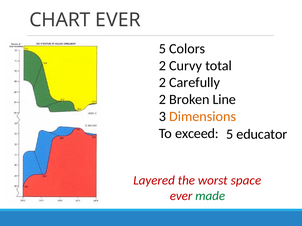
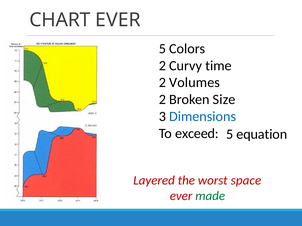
total: total -> time
Carefully: Carefully -> Volumes
Line: Line -> Size
Dimensions colour: orange -> blue
educator: educator -> equation
